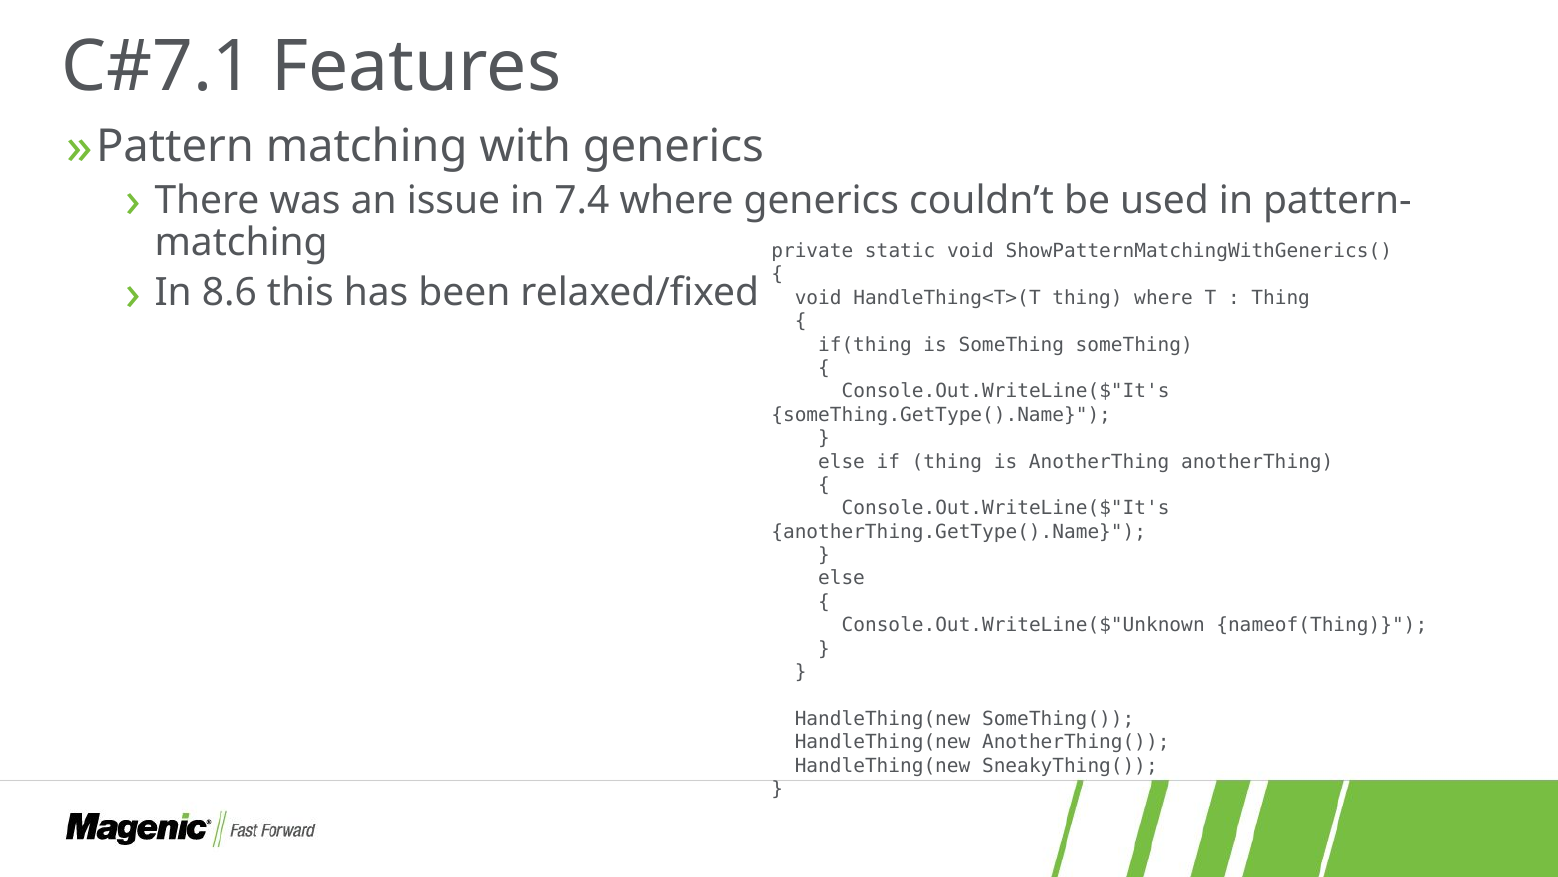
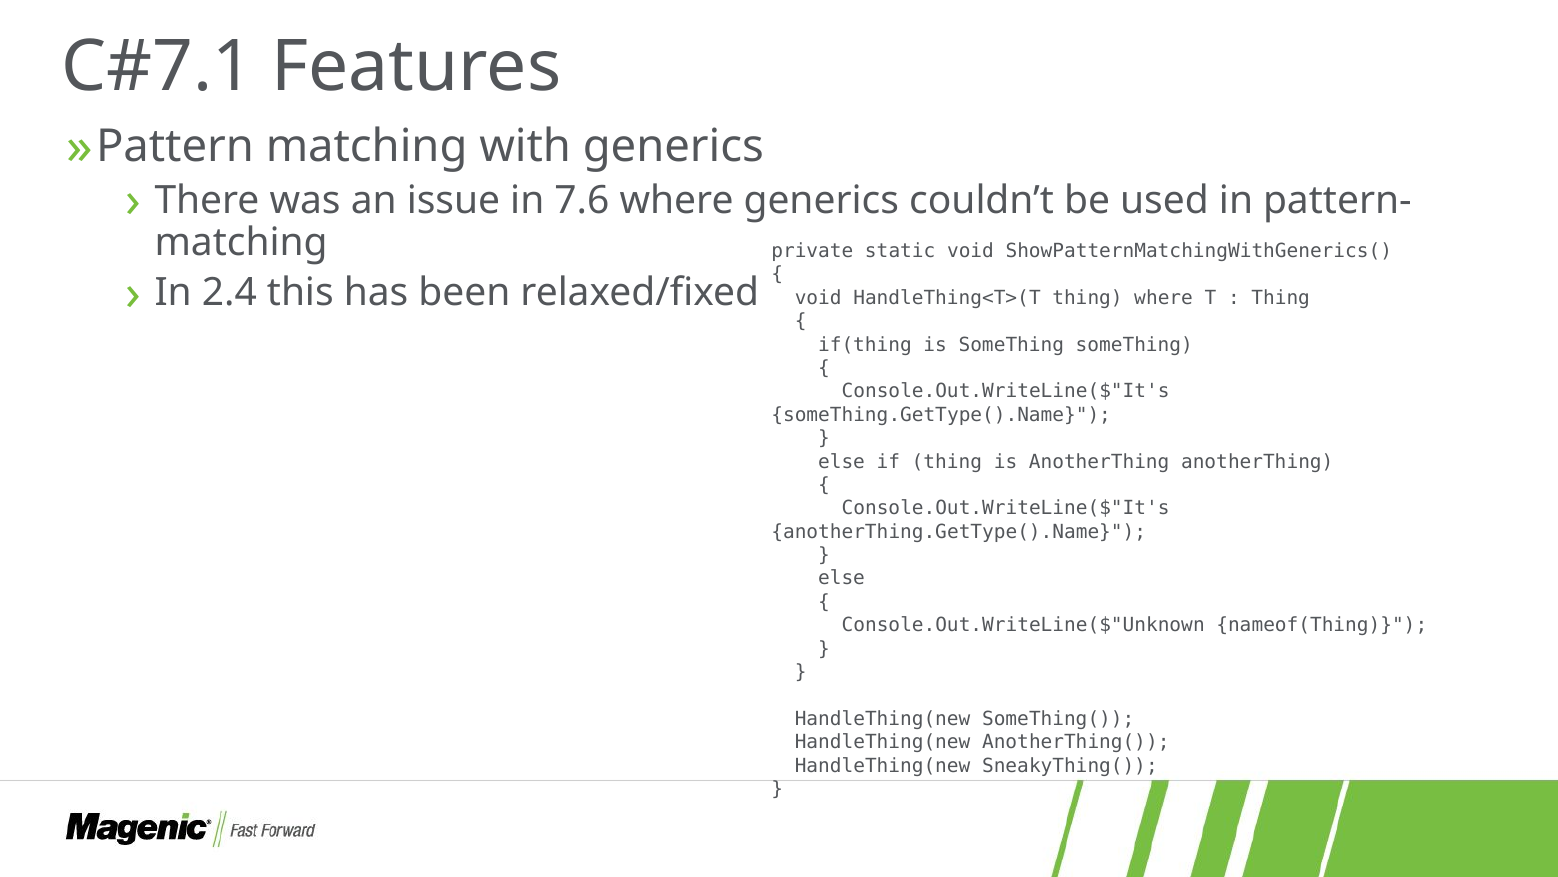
7.4: 7.4 -> 7.6
8.6: 8.6 -> 2.4
